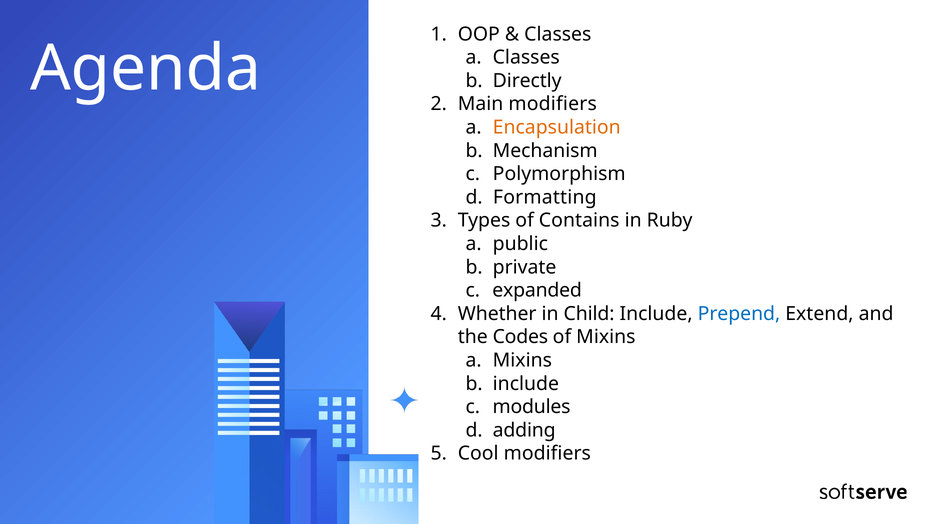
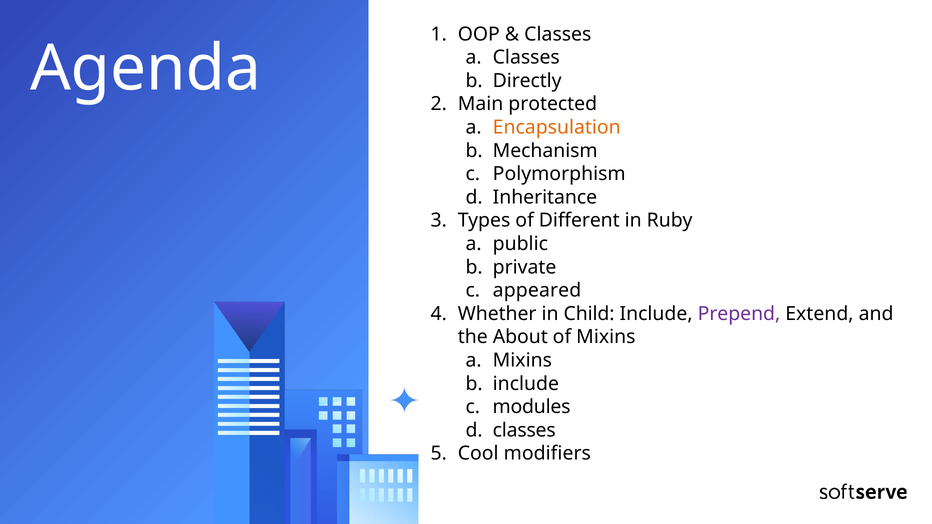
Main modifiers: modifiers -> protected
Formatting: Formatting -> Inheritance
Contains: Contains -> Different
expanded: expanded -> appeared
Prepend colour: blue -> purple
Codes: Codes -> About
adding at (524, 430): adding -> classes
